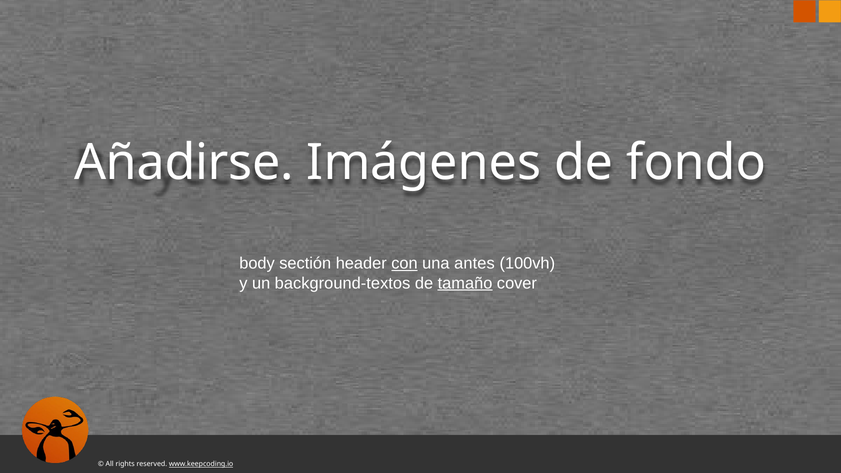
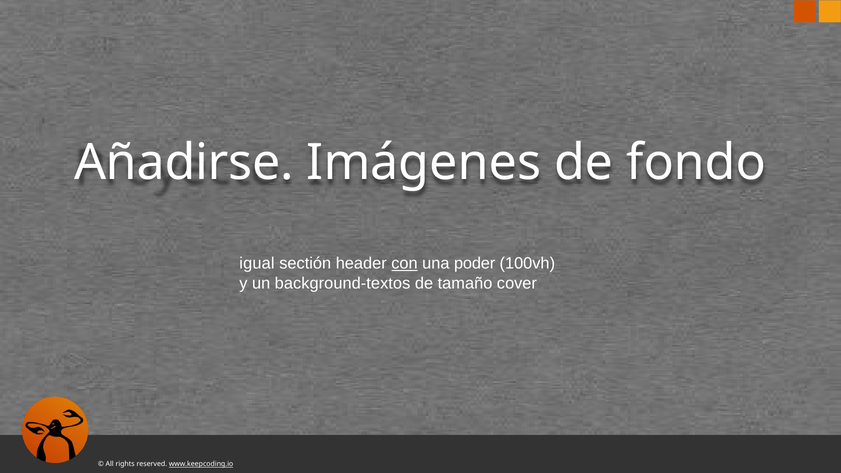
body: body -> igual
antes: antes -> poder
tamaño underline: present -> none
